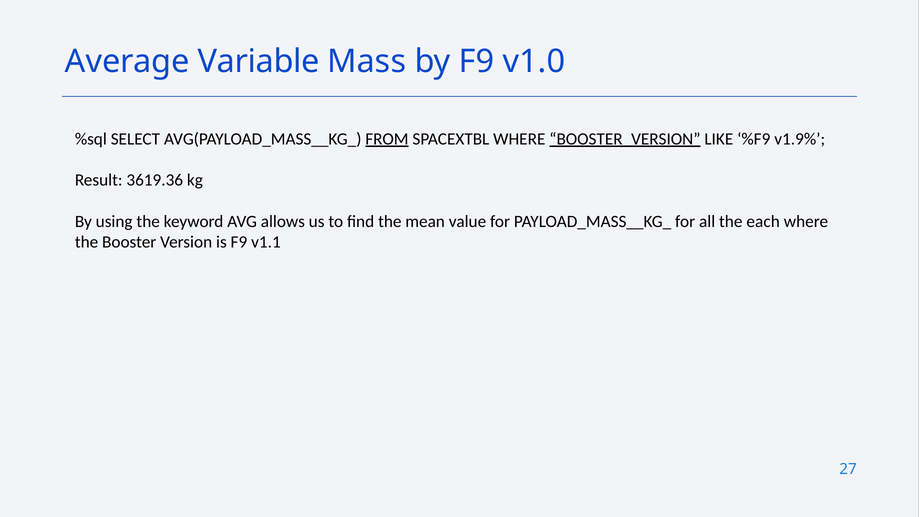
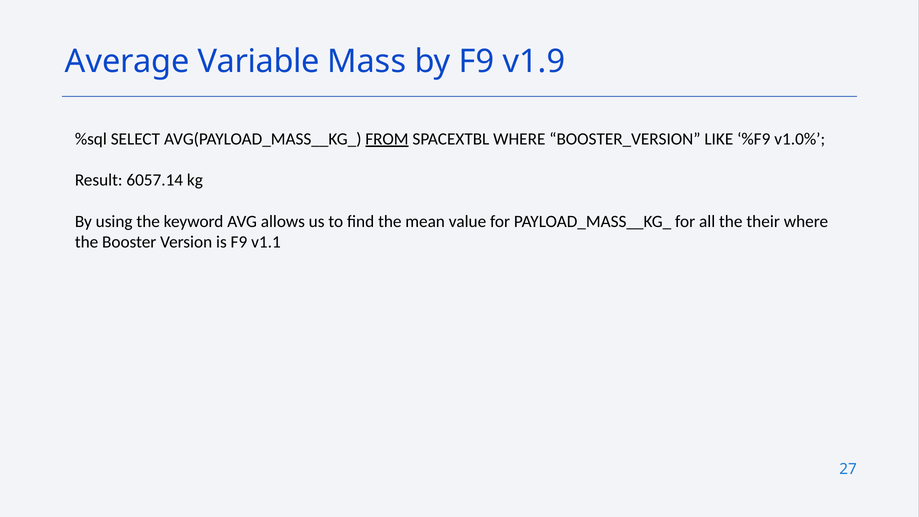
v1.0: v1.0 -> v1.9
BOOSTER_VERSION underline: present -> none
v1.9%: v1.9% -> v1.0%
3619.36: 3619.36 -> 6057.14
each: each -> their
